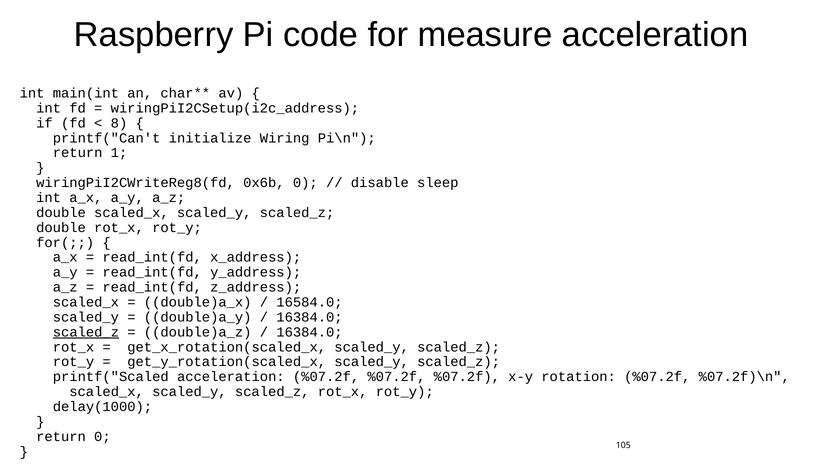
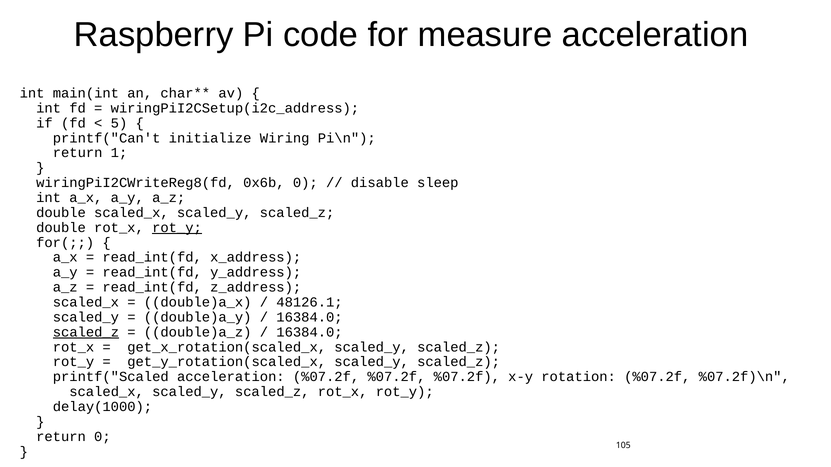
8: 8 -> 5
rot_y at (177, 228) underline: none -> present
16584.0: 16584.0 -> 48126.1
